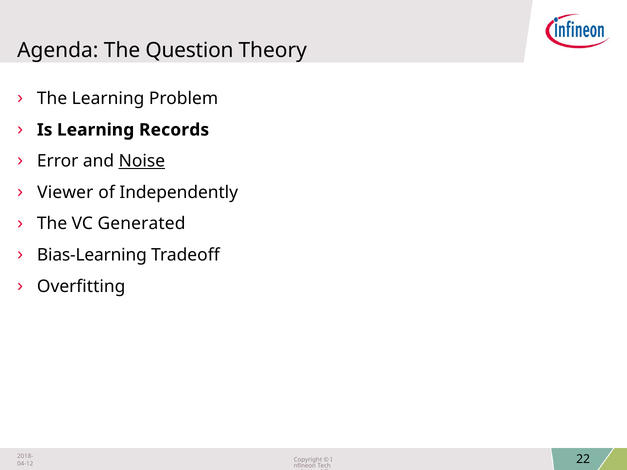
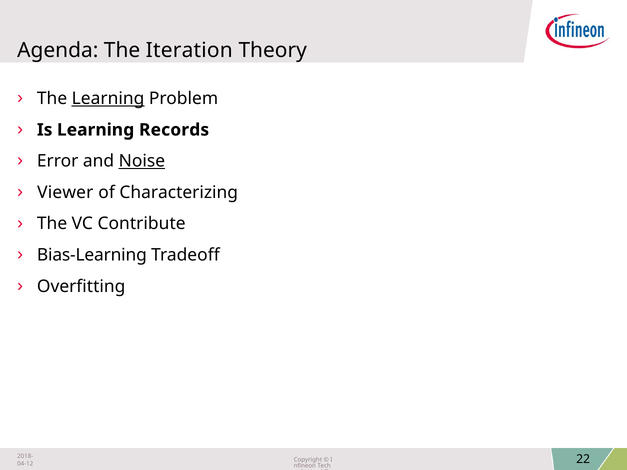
Question: Question -> Iteration
Learning at (108, 99) underline: none -> present
Independently: Independently -> Characterizing
Generated: Generated -> Contribute
